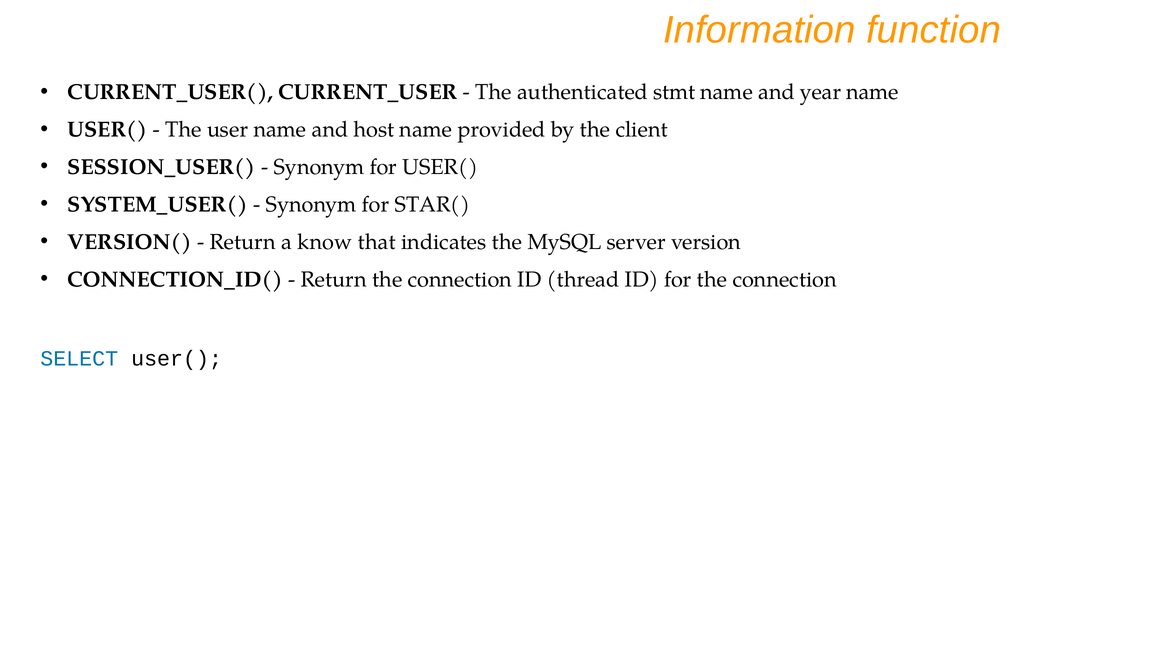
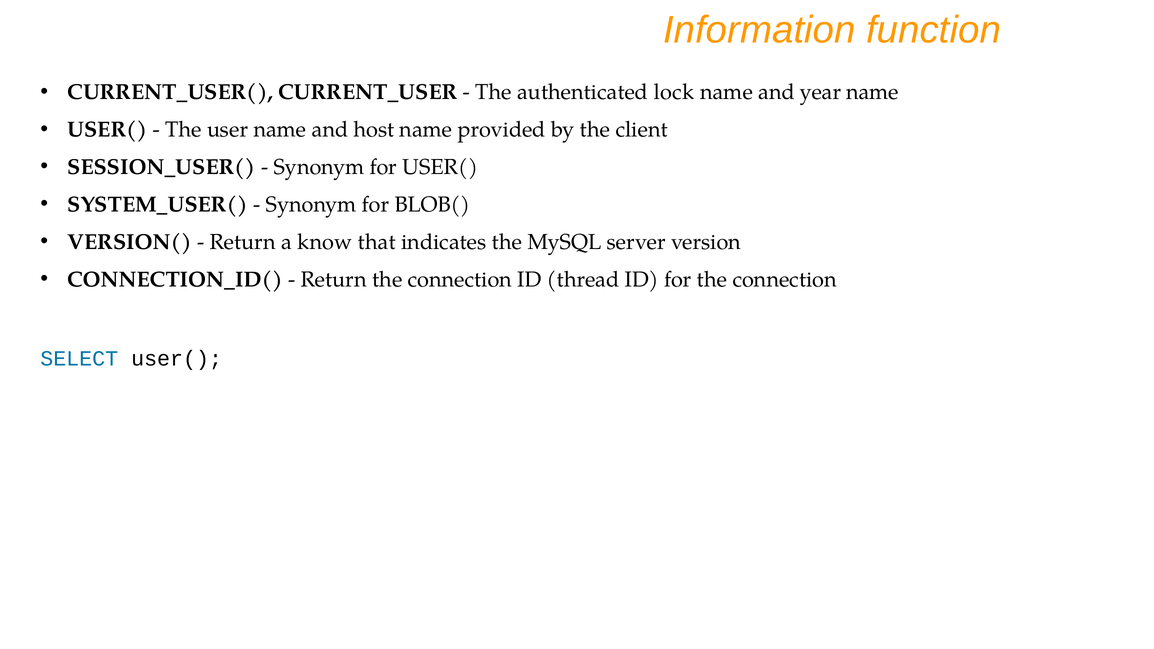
stmt: stmt -> lock
STAR(: STAR( -> BLOB(
